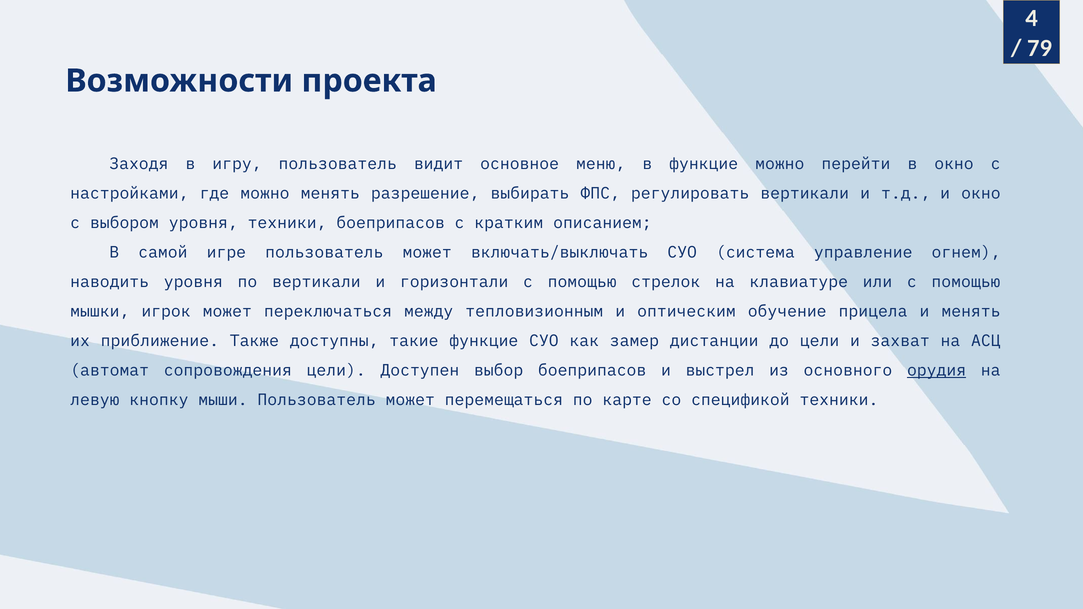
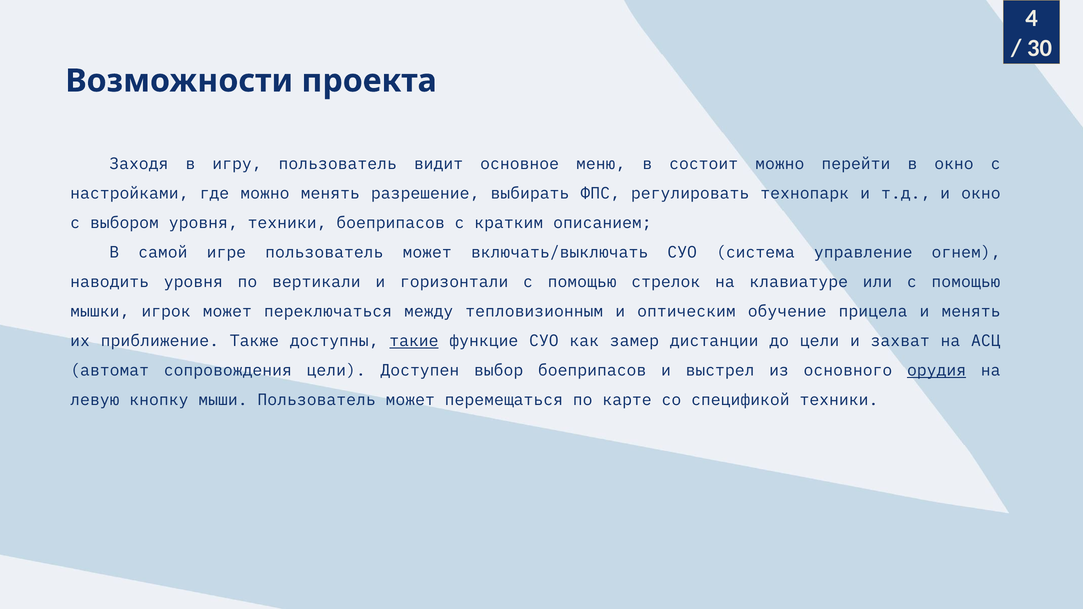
79: 79 -> 30
в функцие: функцие -> состоит
регулировать вертикали: вертикали -> технопарк
такие underline: none -> present
